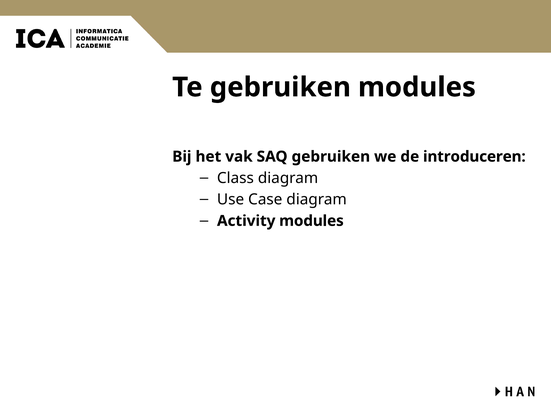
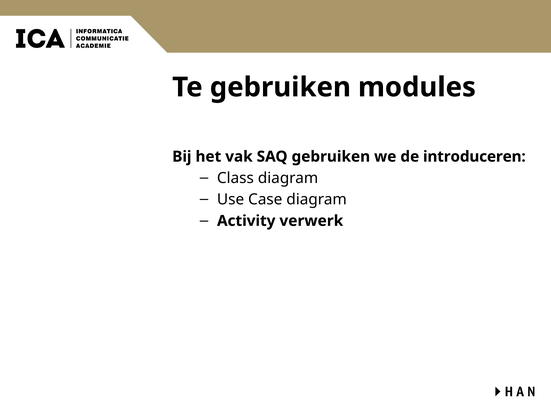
Activity modules: modules -> verwerk
